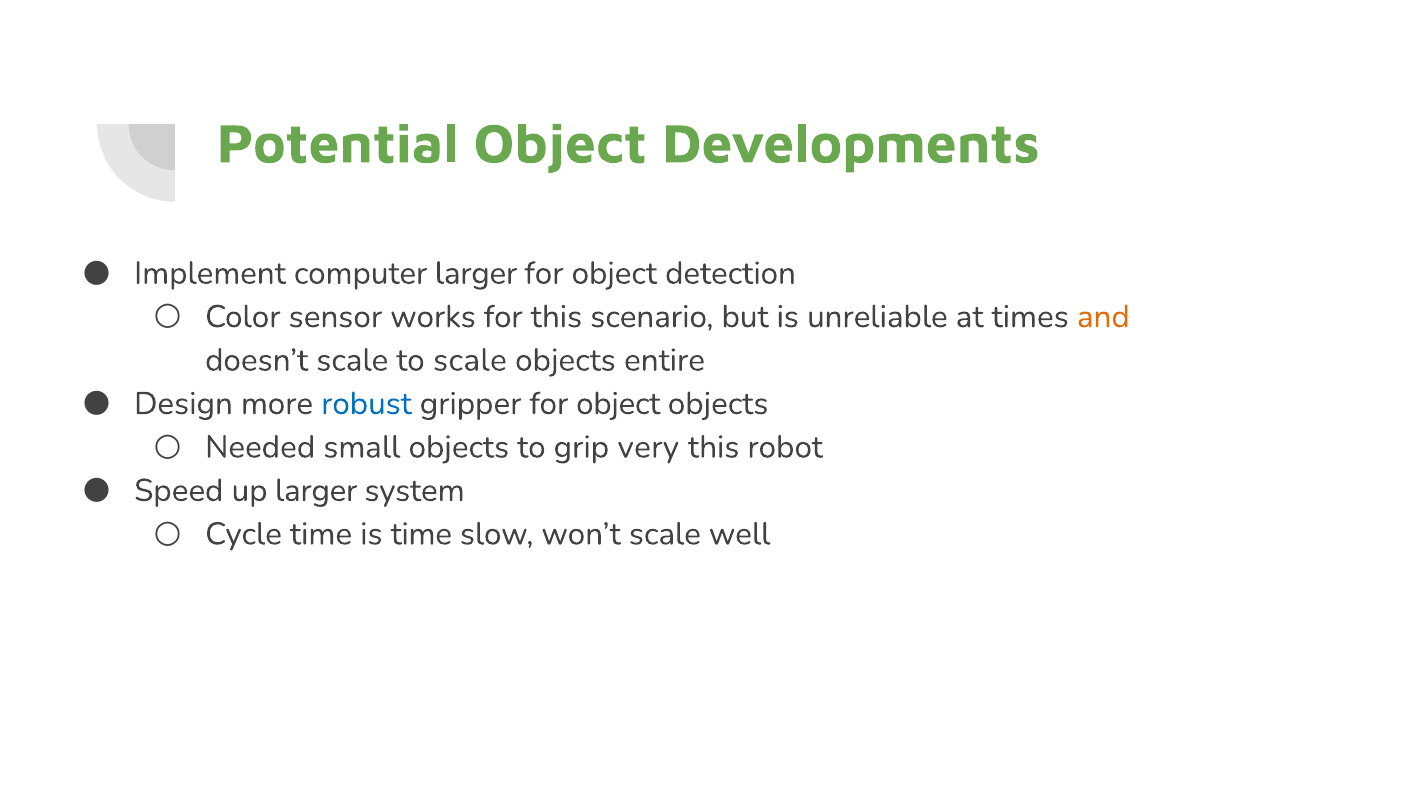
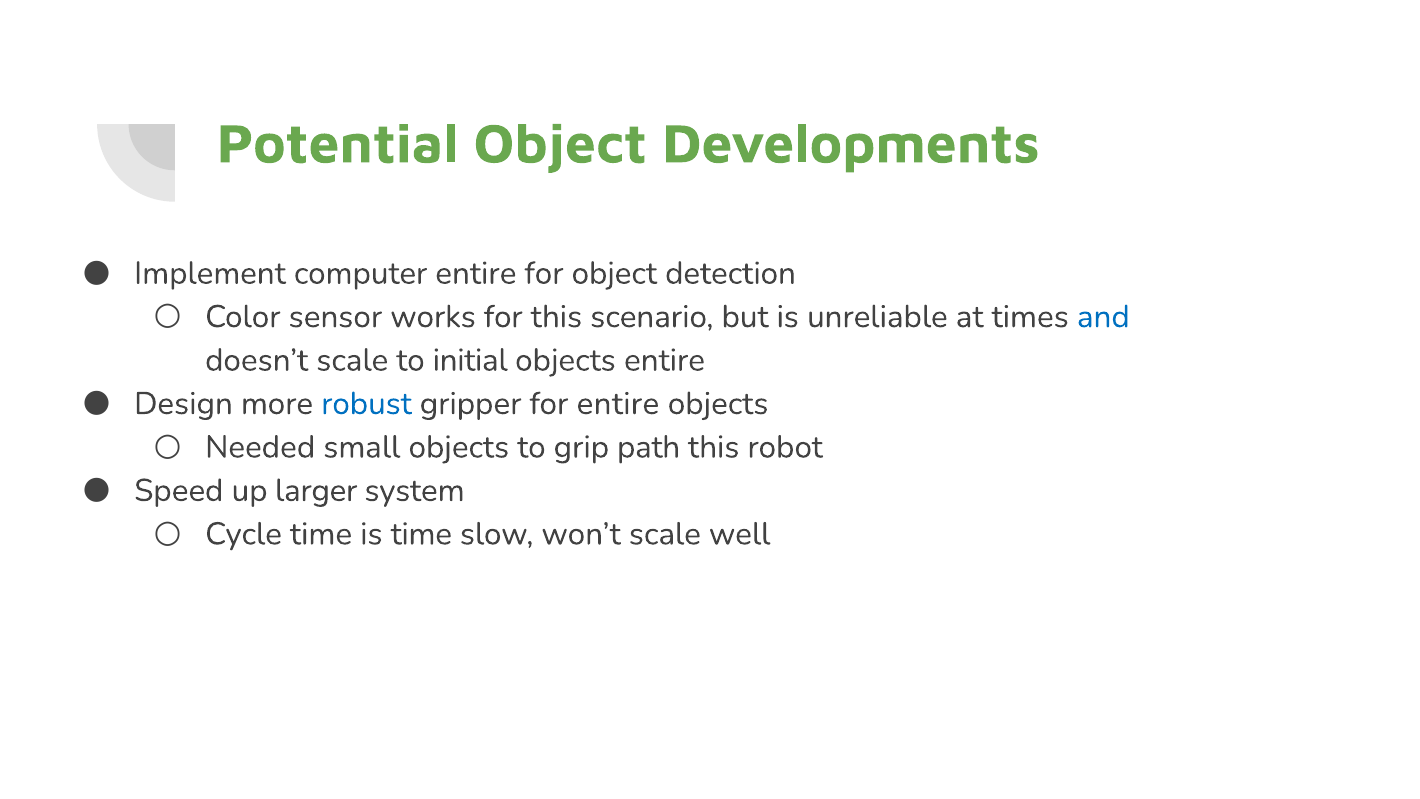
computer larger: larger -> entire
and colour: orange -> blue
to scale: scale -> initial
gripper for object: object -> entire
very: very -> path
